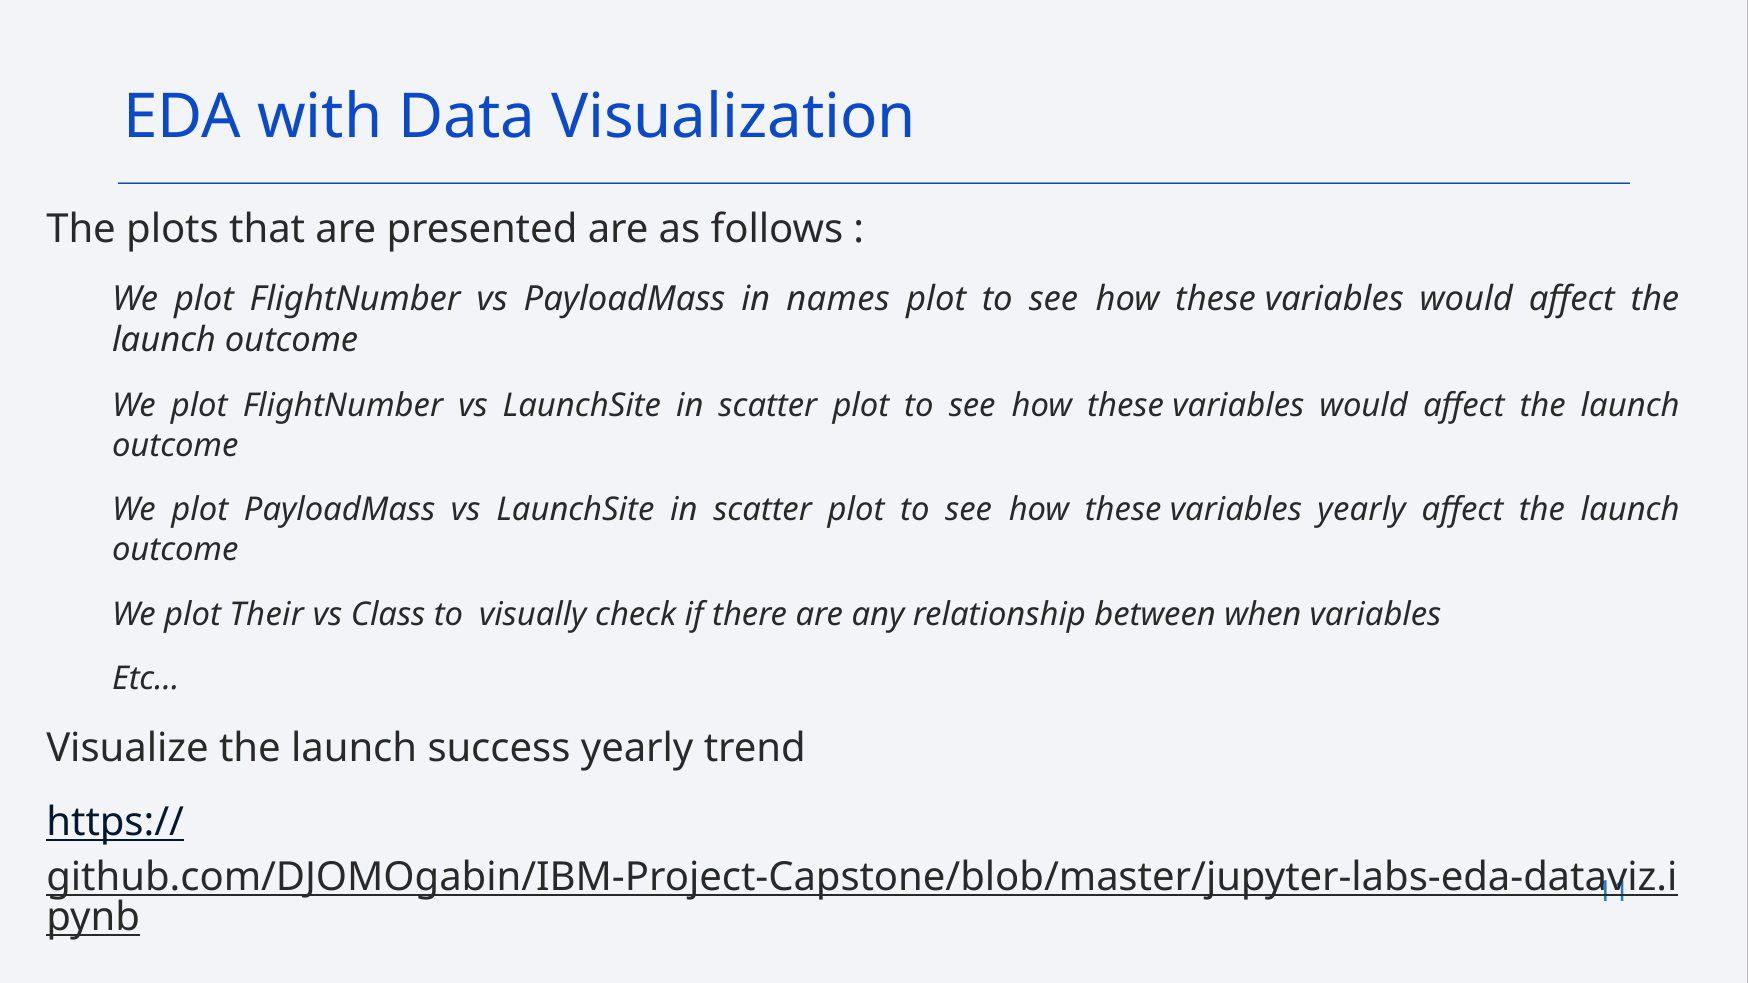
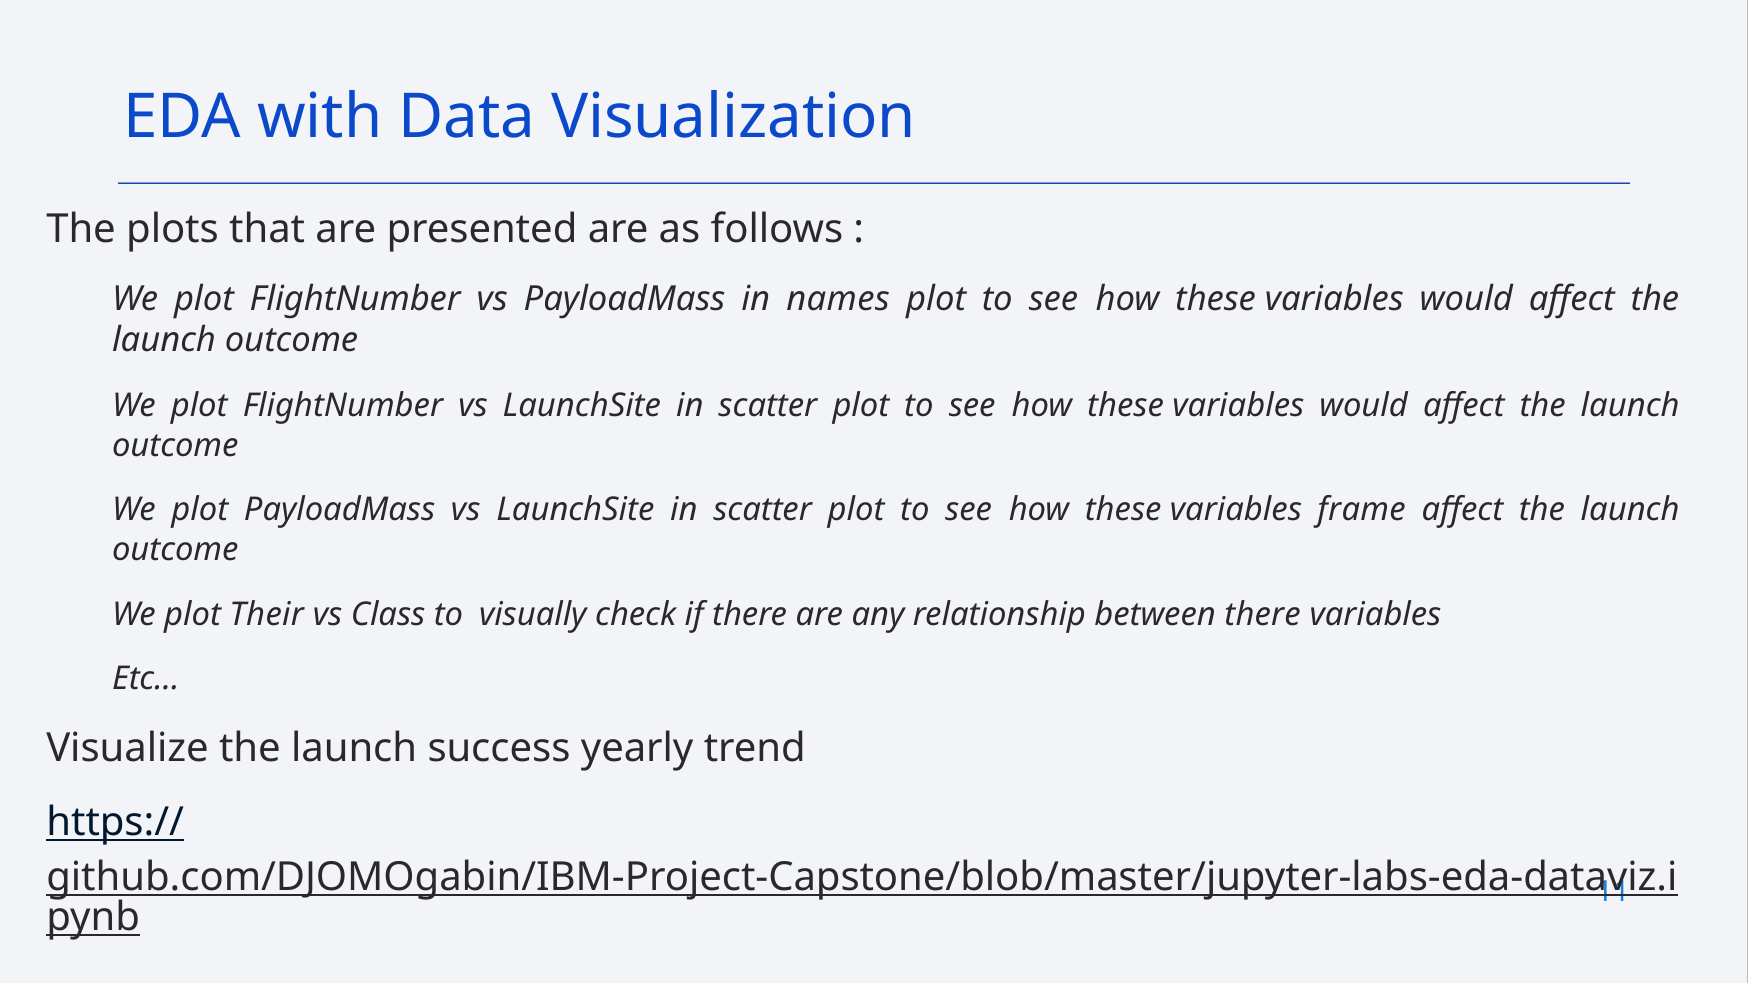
variables yearly: yearly -> frame
between when: when -> there
